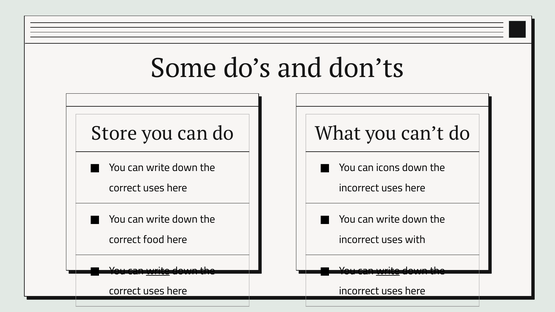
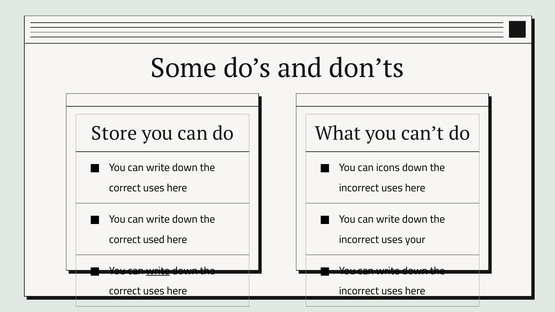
food: food -> used
with: with -> your
write at (388, 271) underline: present -> none
